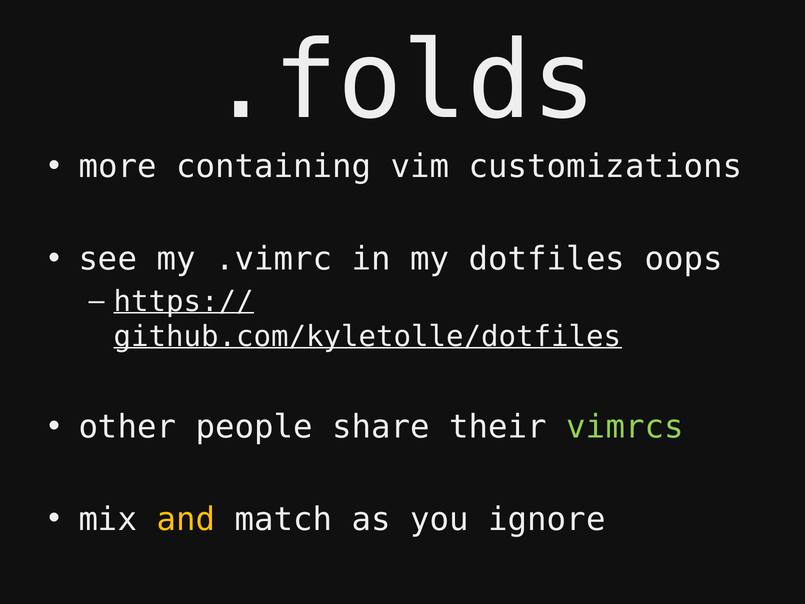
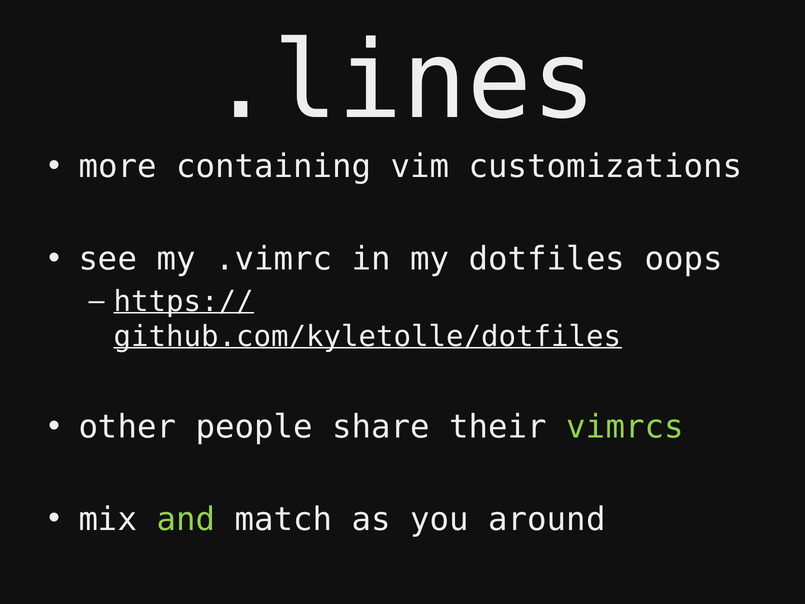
.folds: .folds -> .lines
and colour: yellow -> light green
ignore: ignore -> around
